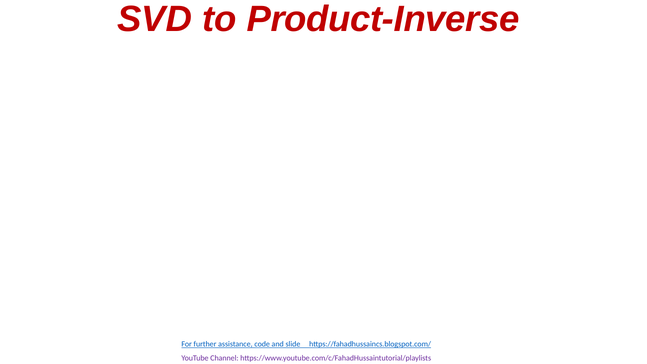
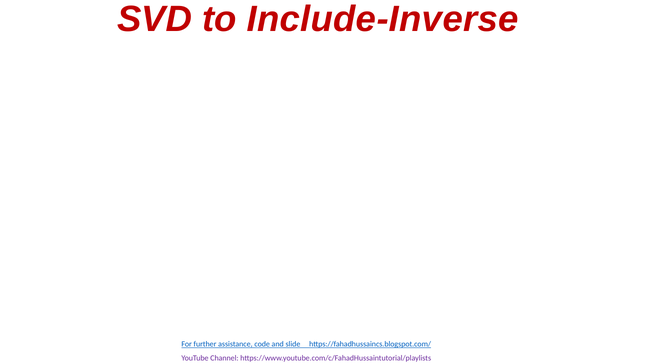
Product-Inverse: Product-Inverse -> Include-Inverse
